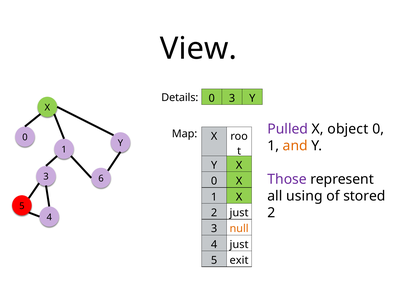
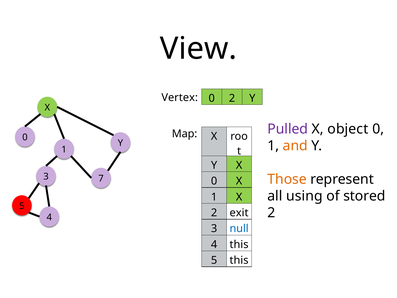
Details: Details -> Vertex
0 3: 3 -> 2
6: 6 -> 7
Those colour: purple -> orange
just at (239, 213): just -> exit
null colour: orange -> blue
just at (239, 244): just -> this
5 exit: exit -> this
